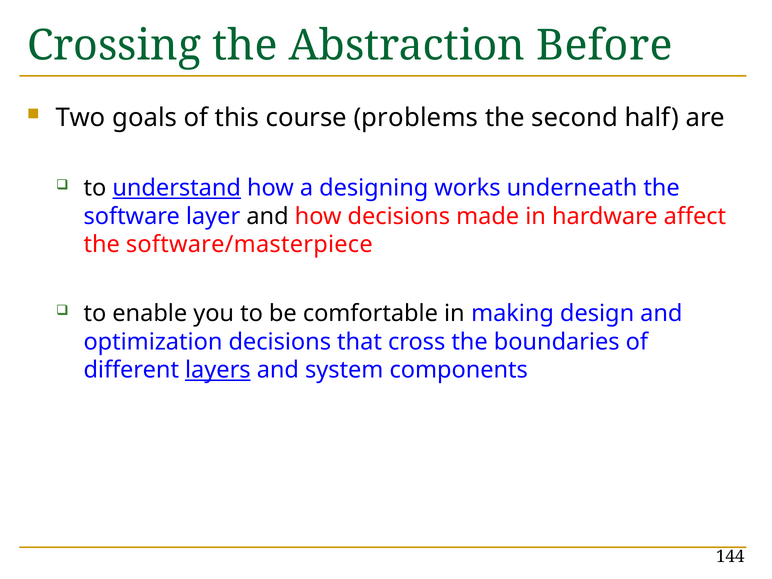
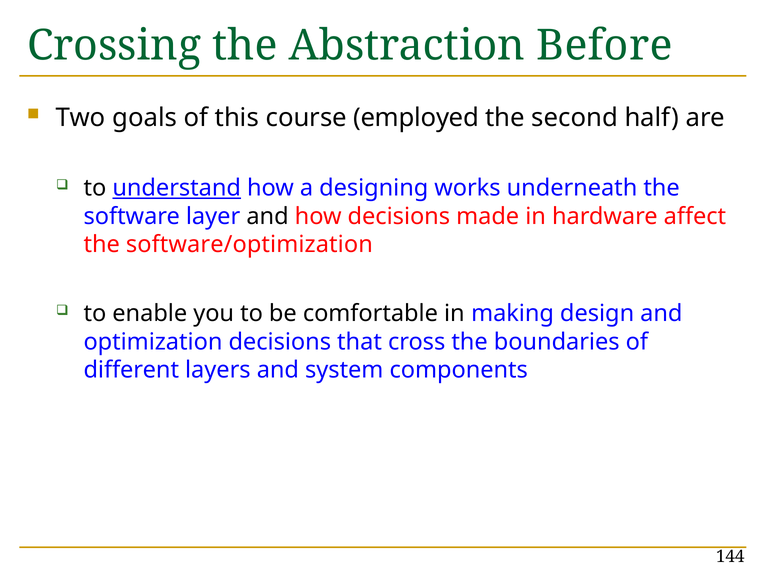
problems: problems -> employed
software/masterpiece: software/masterpiece -> software/optimization
layers underline: present -> none
